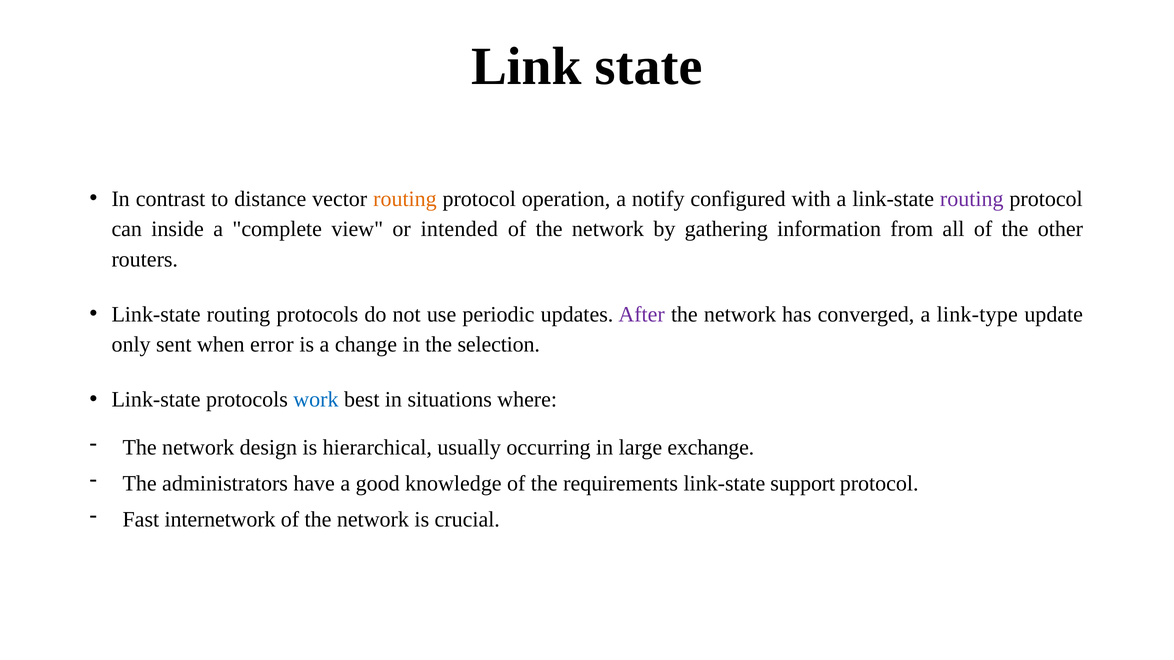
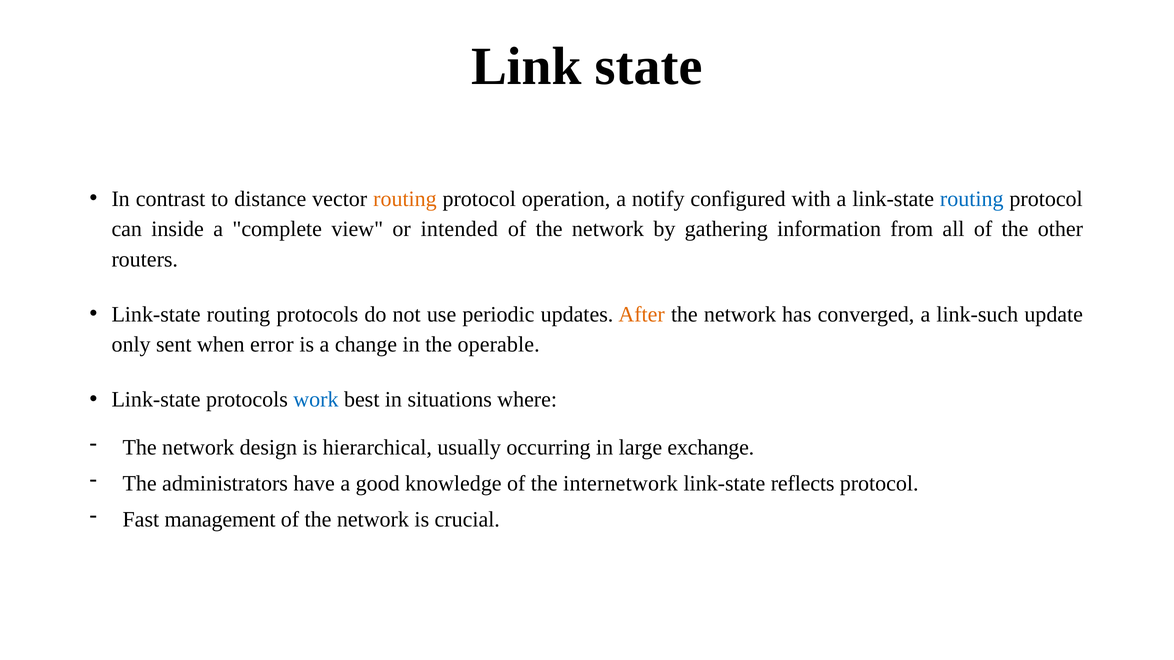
routing at (972, 199) colour: purple -> blue
After colour: purple -> orange
link-type: link-type -> link-such
selection: selection -> operable
requirements: requirements -> internetwork
support: support -> reflects
internetwork: internetwork -> management
